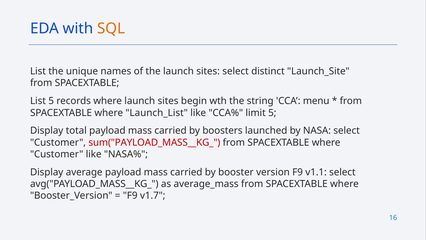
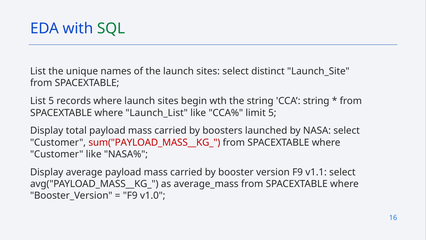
SQL colour: orange -> green
CCA menu: menu -> string
v1.7: v1.7 -> v1.0
